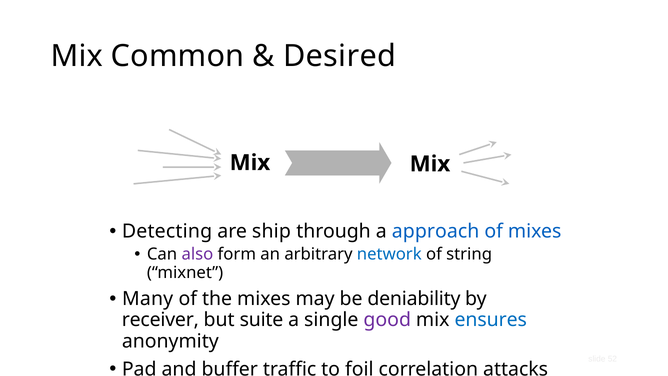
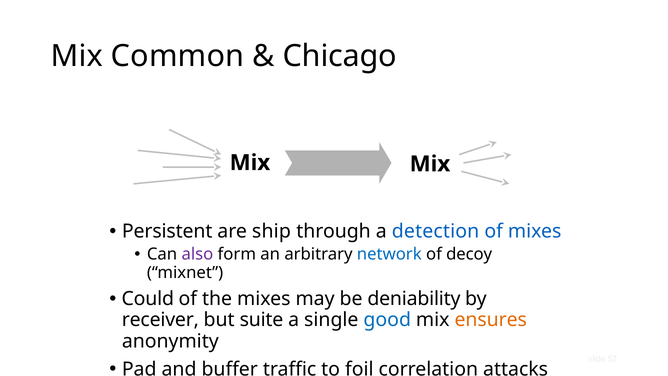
Desired: Desired -> Chicago
Detecting: Detecting -> Persistent
approach: approach -> detection
string: string -> decoy
Many: Many -> Could
good colour: purple -> blue
ensures colour: blue -> orange
